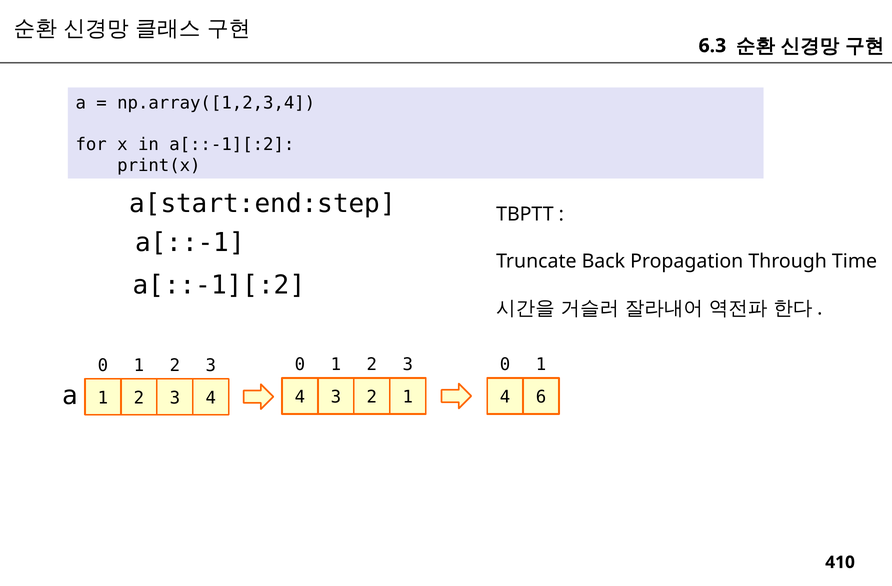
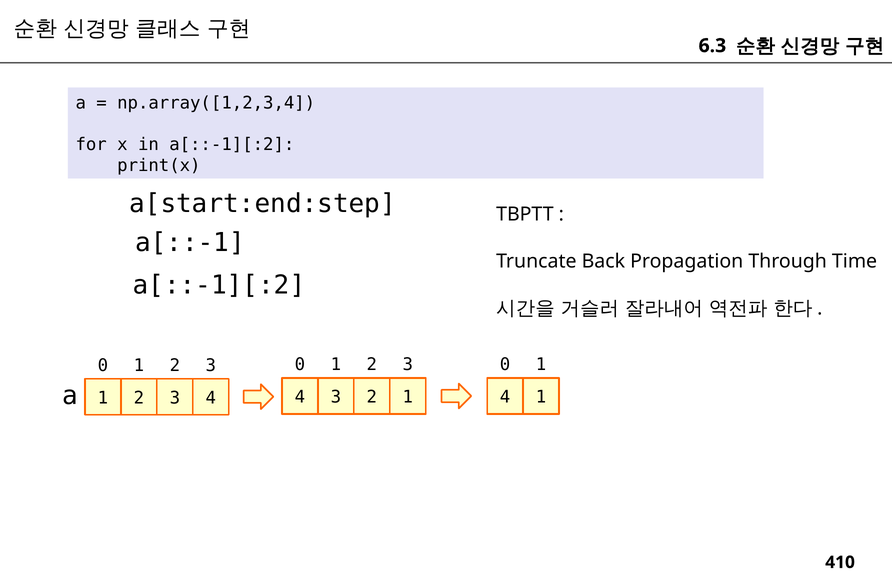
6 at (541, 397): 6 -> 1
